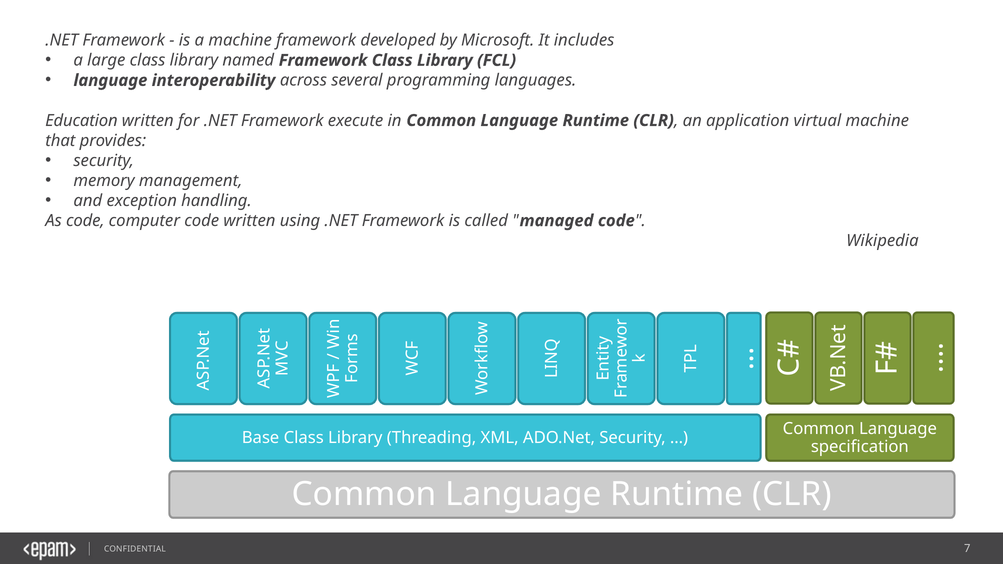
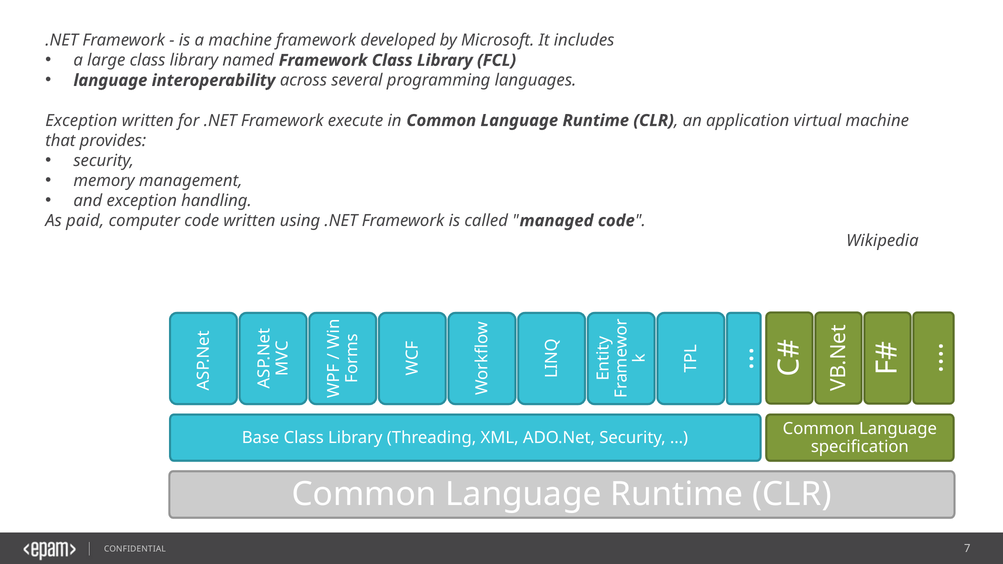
Education at (81, 121): Education -> Exception
As code: code -> paid
